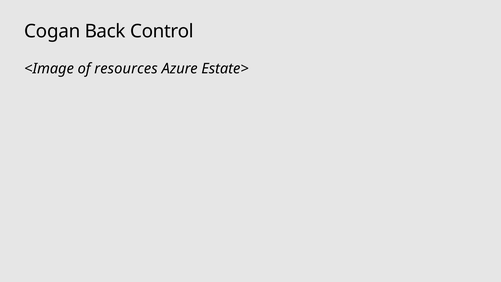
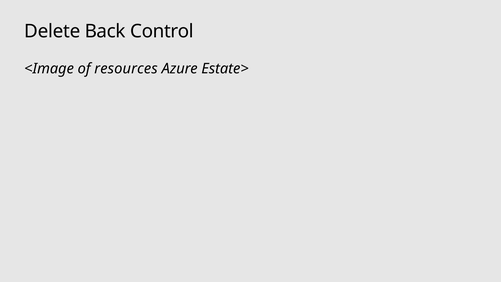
Cogan: Cogan -> Delete
